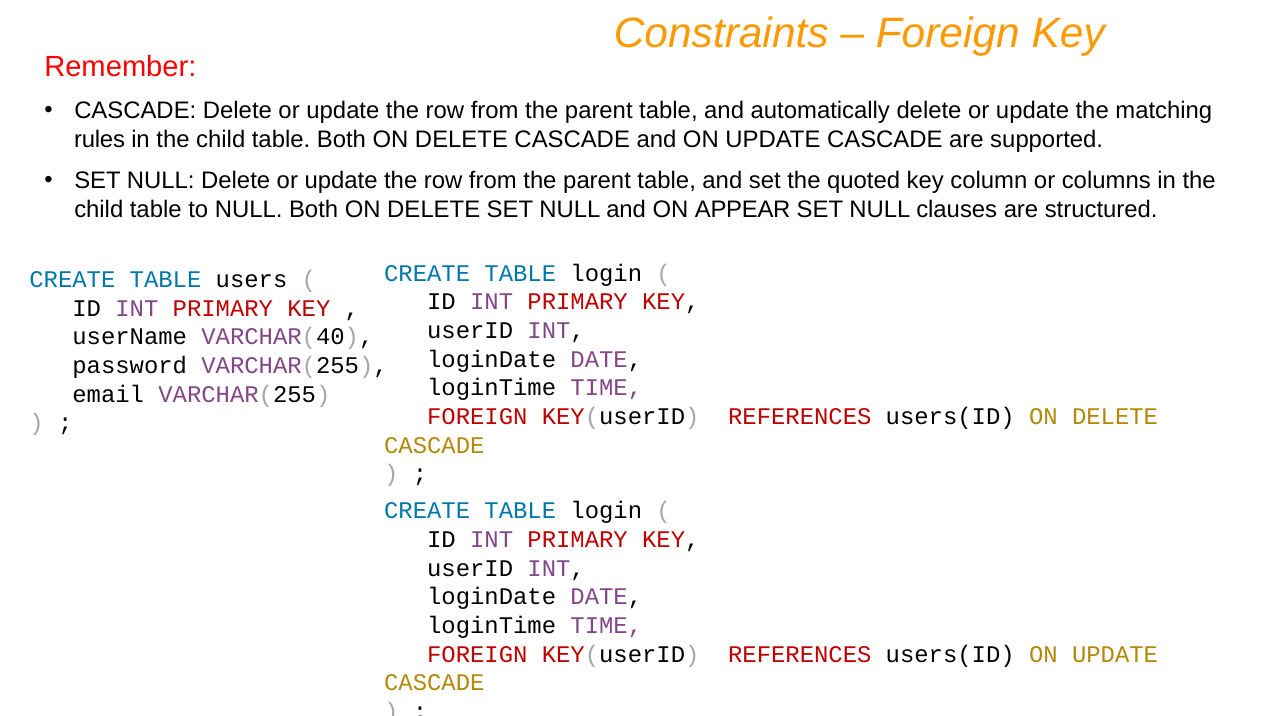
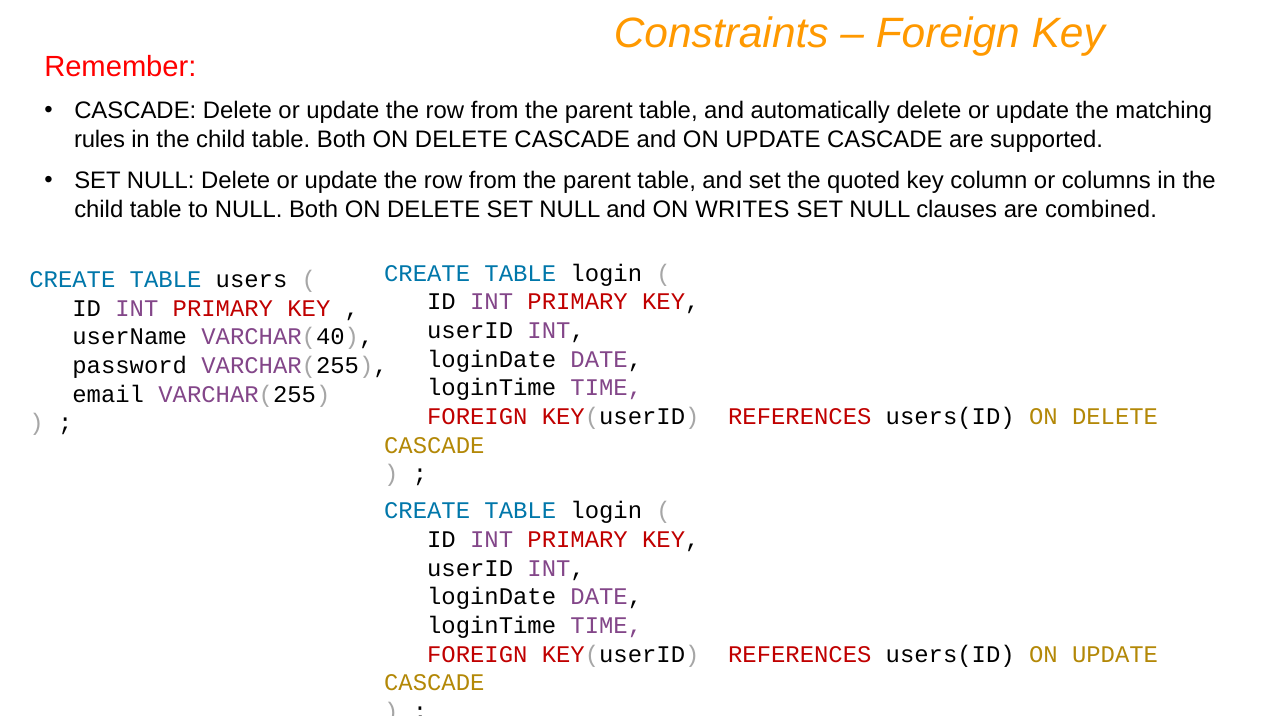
APPEAR: APPEAR -> WRITES
structured: structured -> combined
